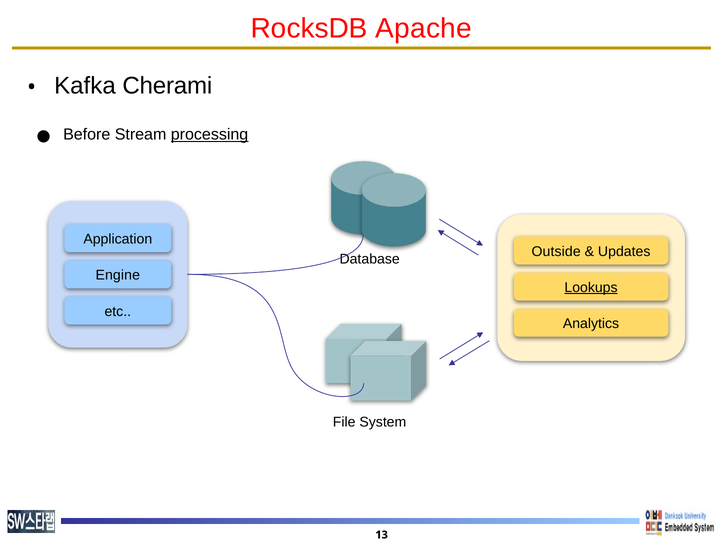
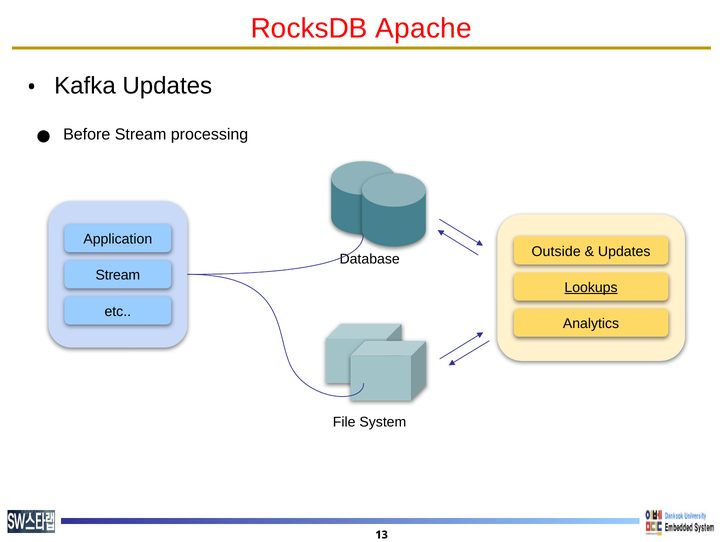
Kafka Cherami: Cherami -> Updates
processing underline: present -> none
Engine at (118, 275): Engine -> Stream
